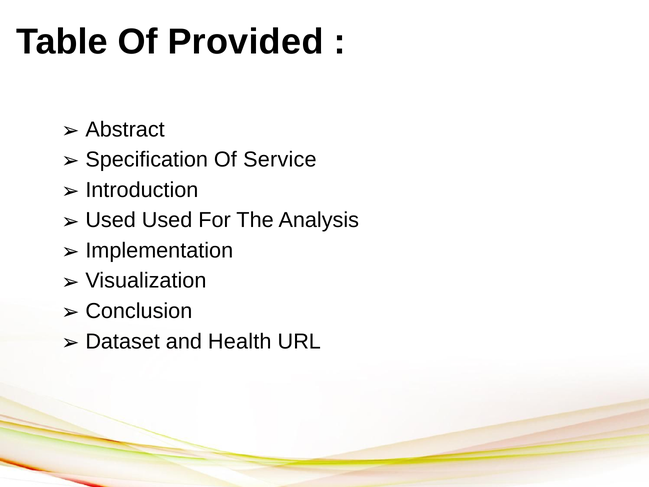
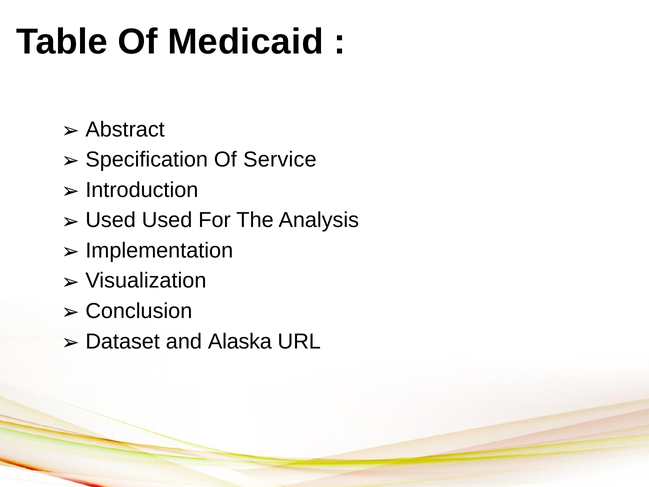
Provided: Provided -> Medicaid
Health: Health -> Alaska
